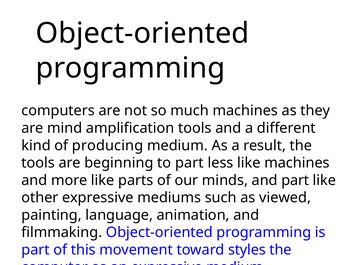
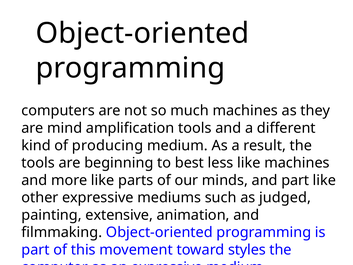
to part: part -> best
viewed: viewed -> judged
language: language -> extensive
